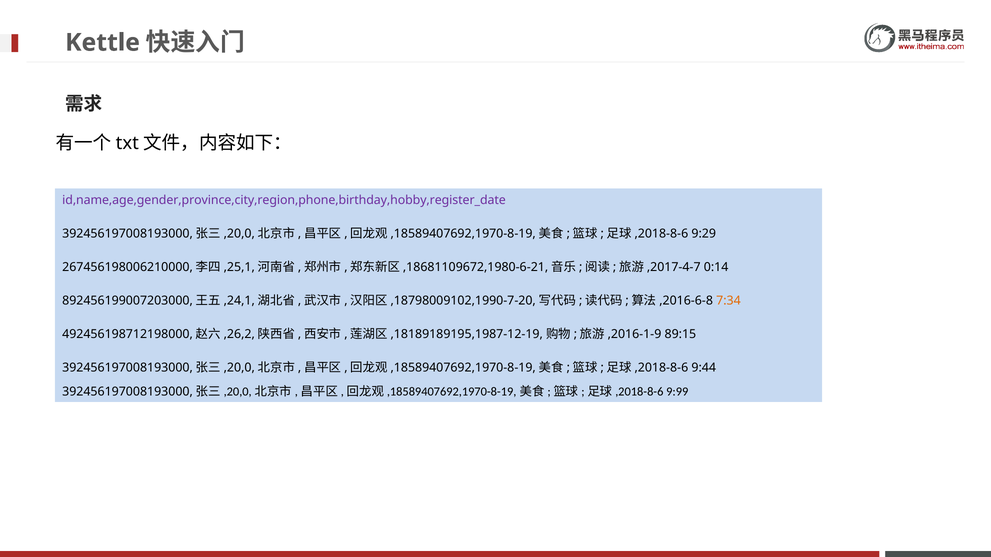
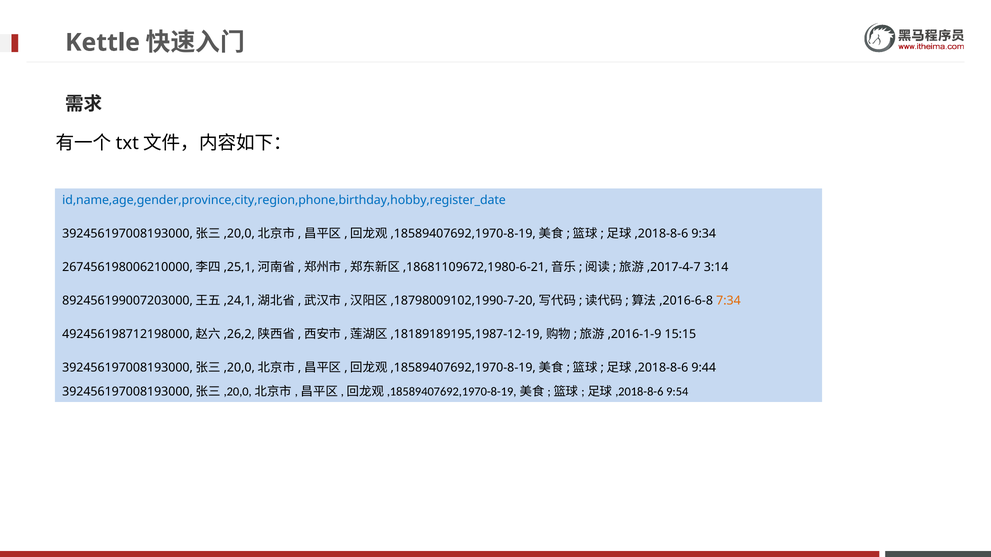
id,name,age,gender,province,city,region,phone,birthday,hobby,register_date colour: purple -> blue
9:29: 9:29 -> 9:34
0:14: 0:14 -> 3:14
89:15: 89:15 -> 15:15
9:99: 9:99 -> 9:54
